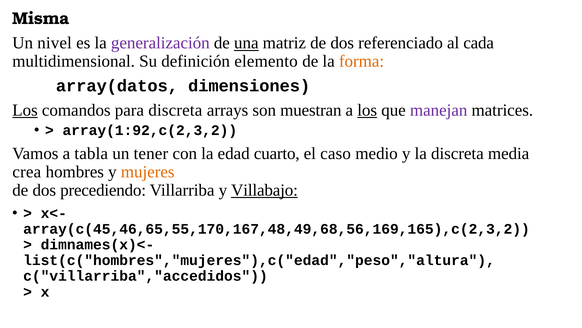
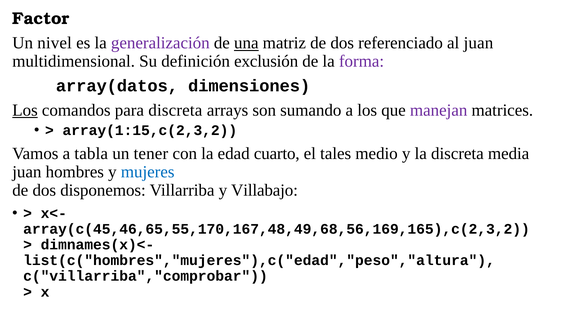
Misma: Misma -> Factor
al cada: cada -> juan
elemento: elemento -> exclusión
forma colour: orange -> purple
muestran: muestran -> sumando
los at (367, 110) underline: present -> none
array(1:92,c(2,3,2: array(1:92,c(2,3,2 -> array(1:15,c(2,3,2
caso: caso -> tales
crea at (27, 171): crea -> juan
mujeres colour: orange -> blue
precediendo: precediendo -> disponemos
Villabajo underline: present -> none
c("villarriba","accedidos: c("villarriba","accedidos -> c("villarriba","comprobar
